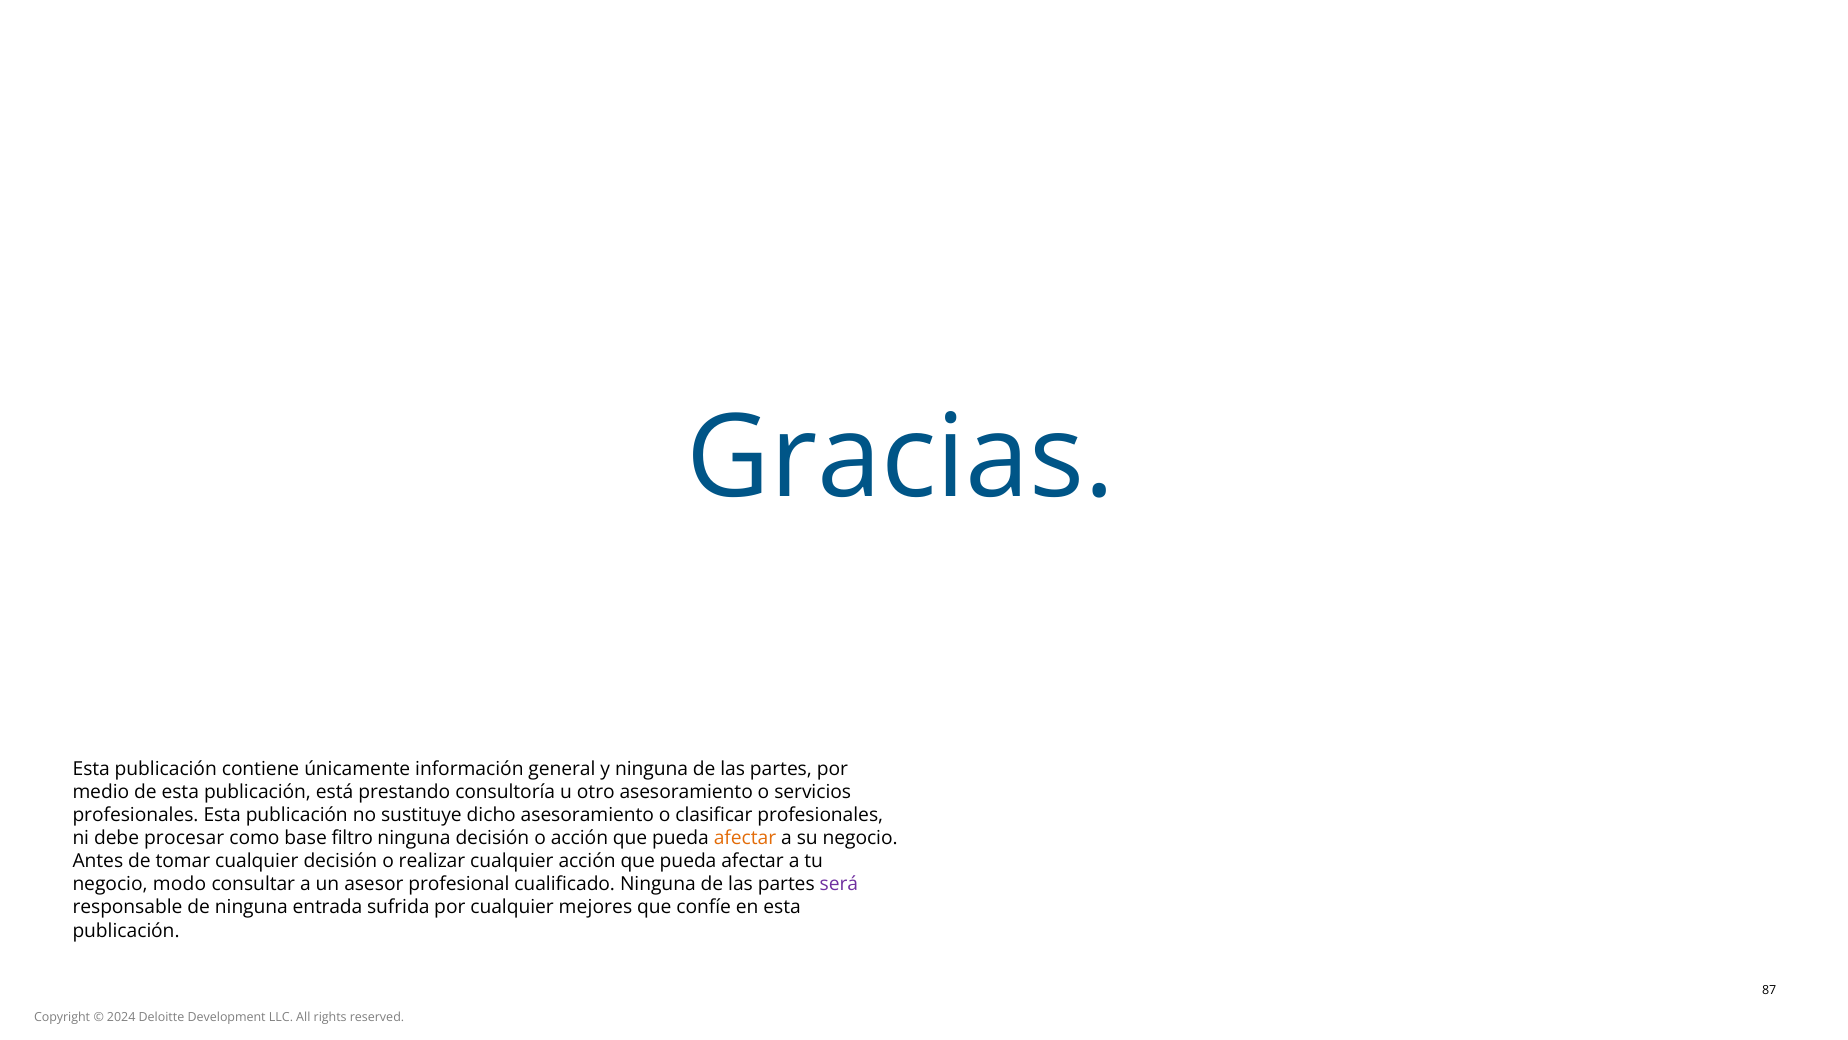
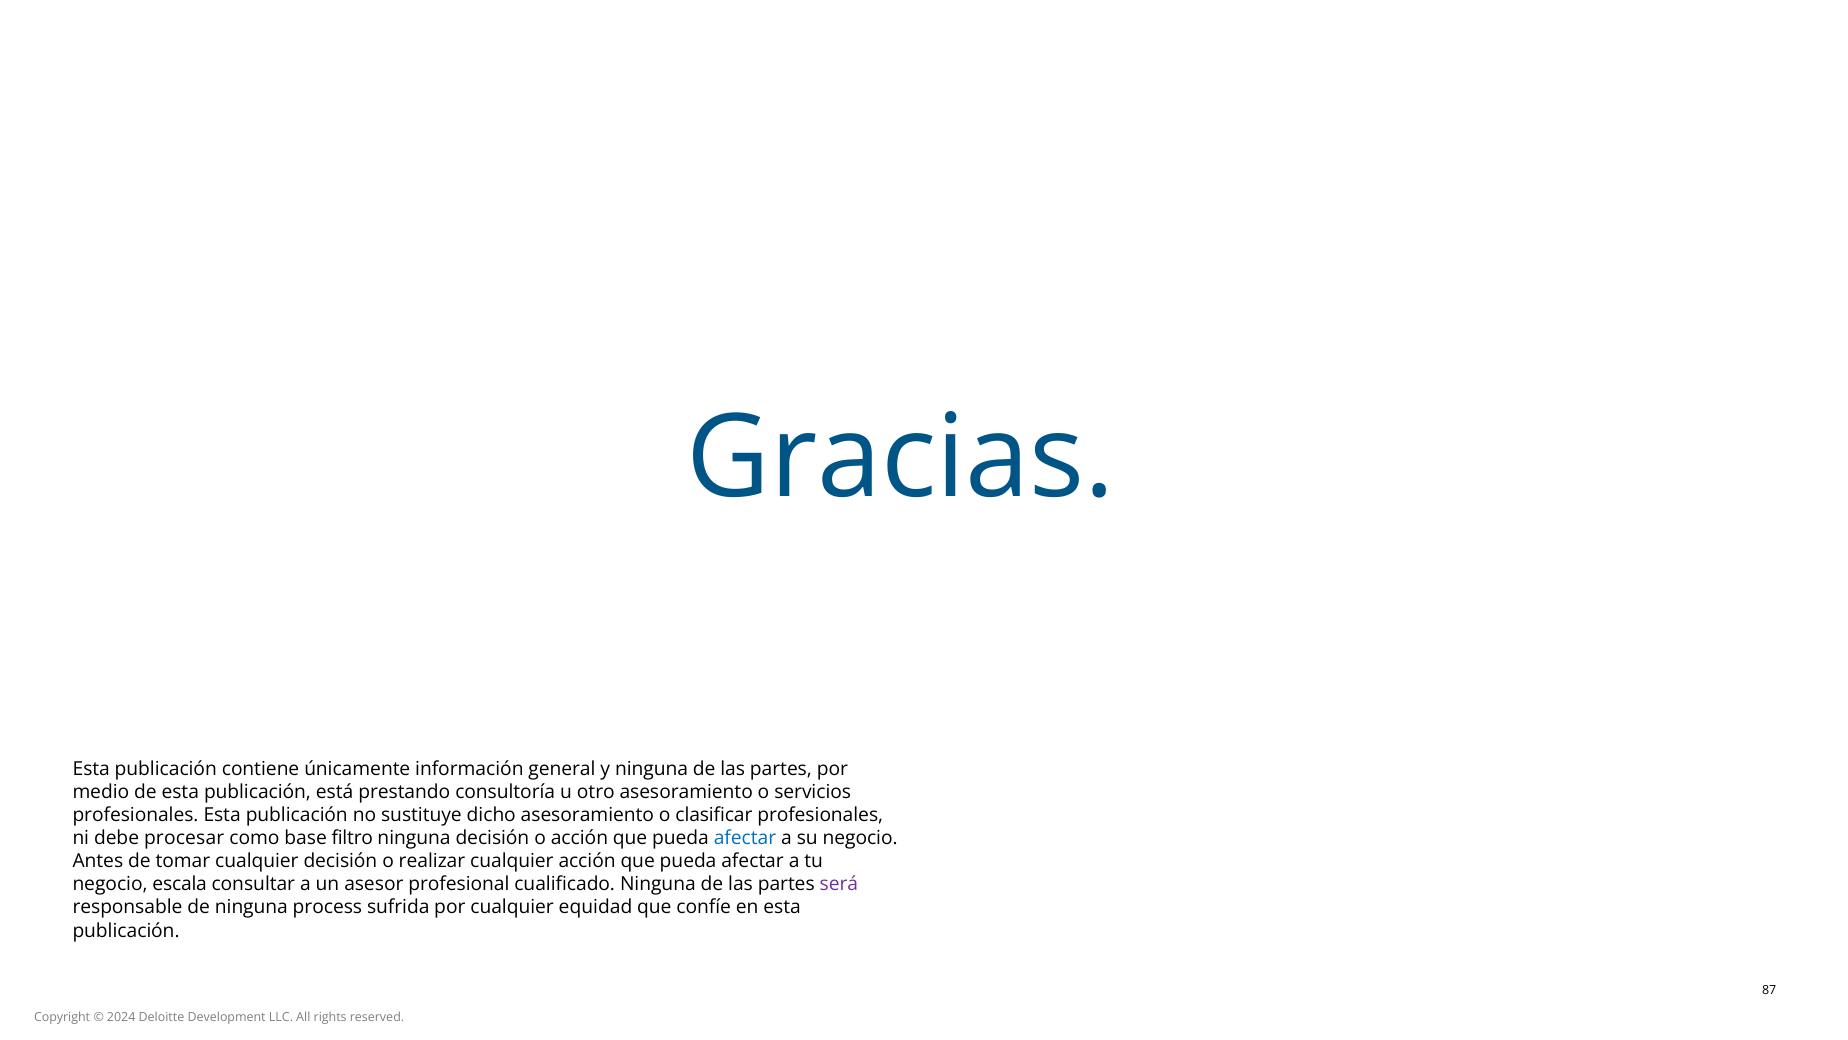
afectar at (745, 838) colour: orange -> blue
modo: modo -> escala
entrada: entrada -> process
mejores: mejores -> equidad
